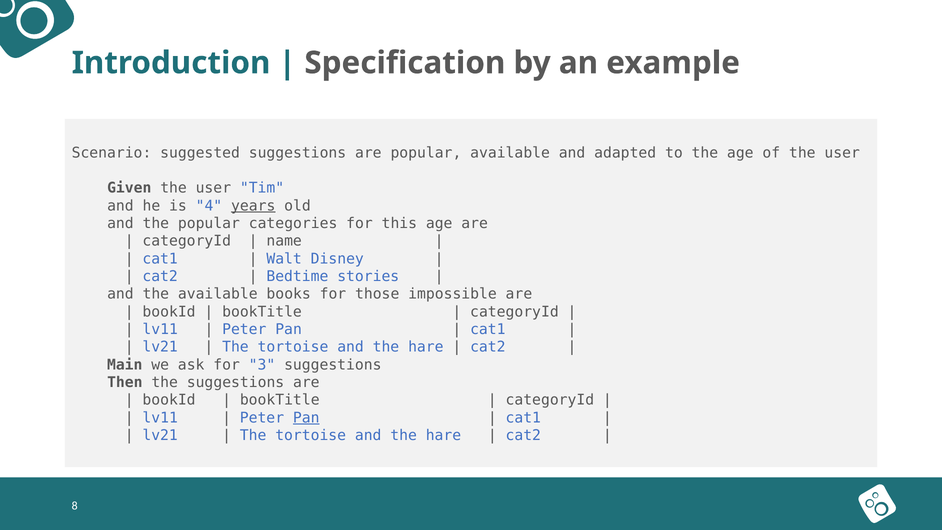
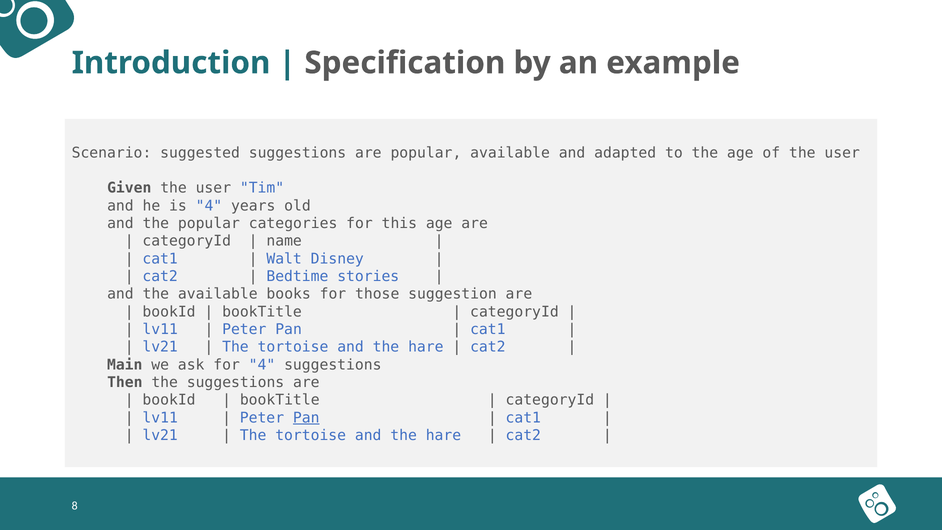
years underline: present -> none
impossible: impossible -> suggestion
for 3: 3 -> 4
